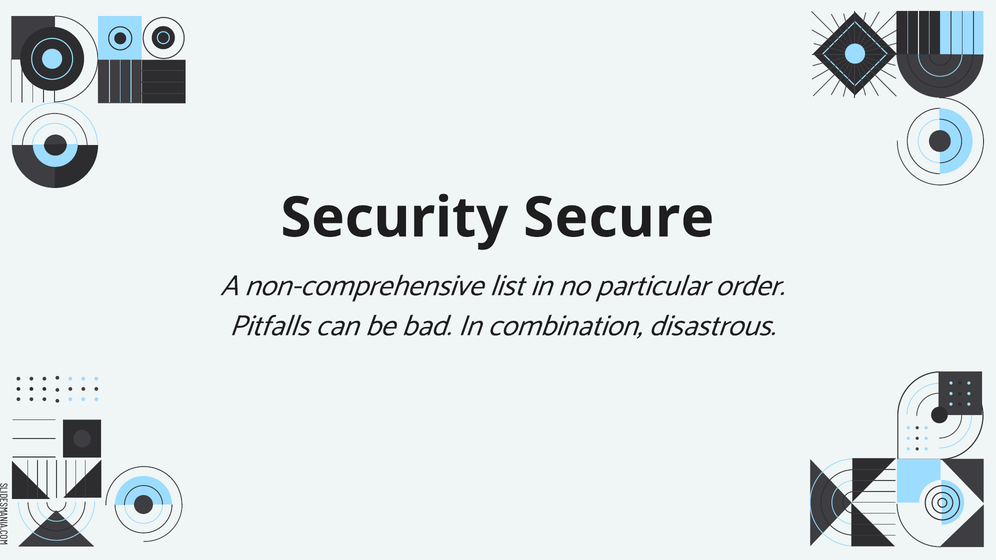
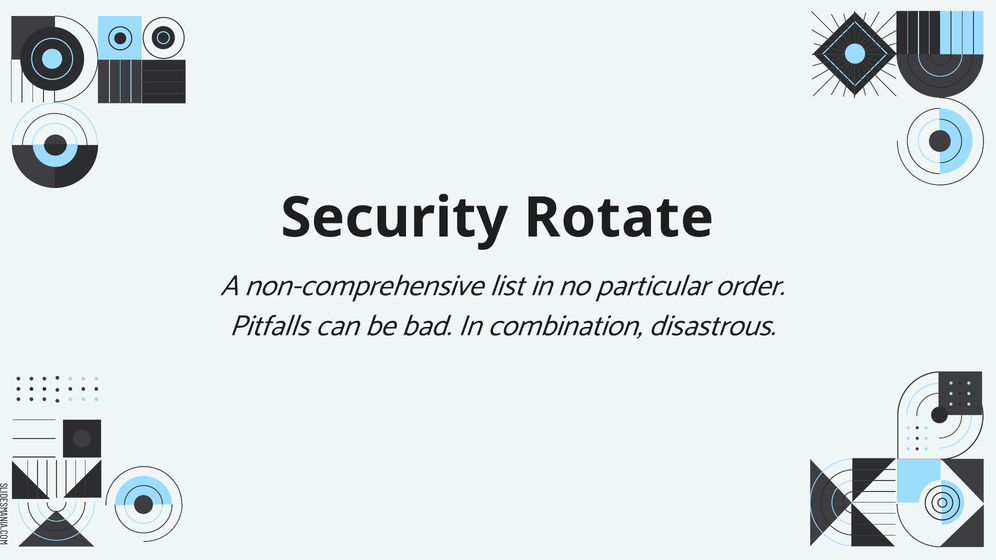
Secure: Secure -> Rotate
